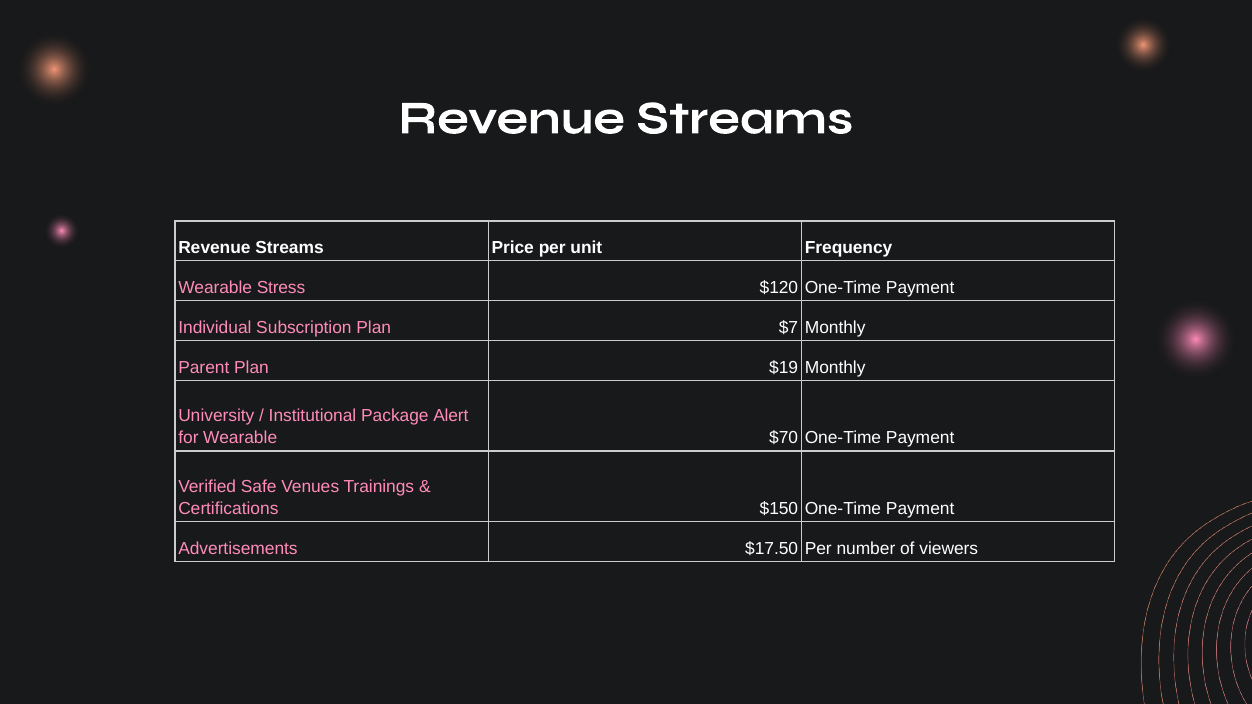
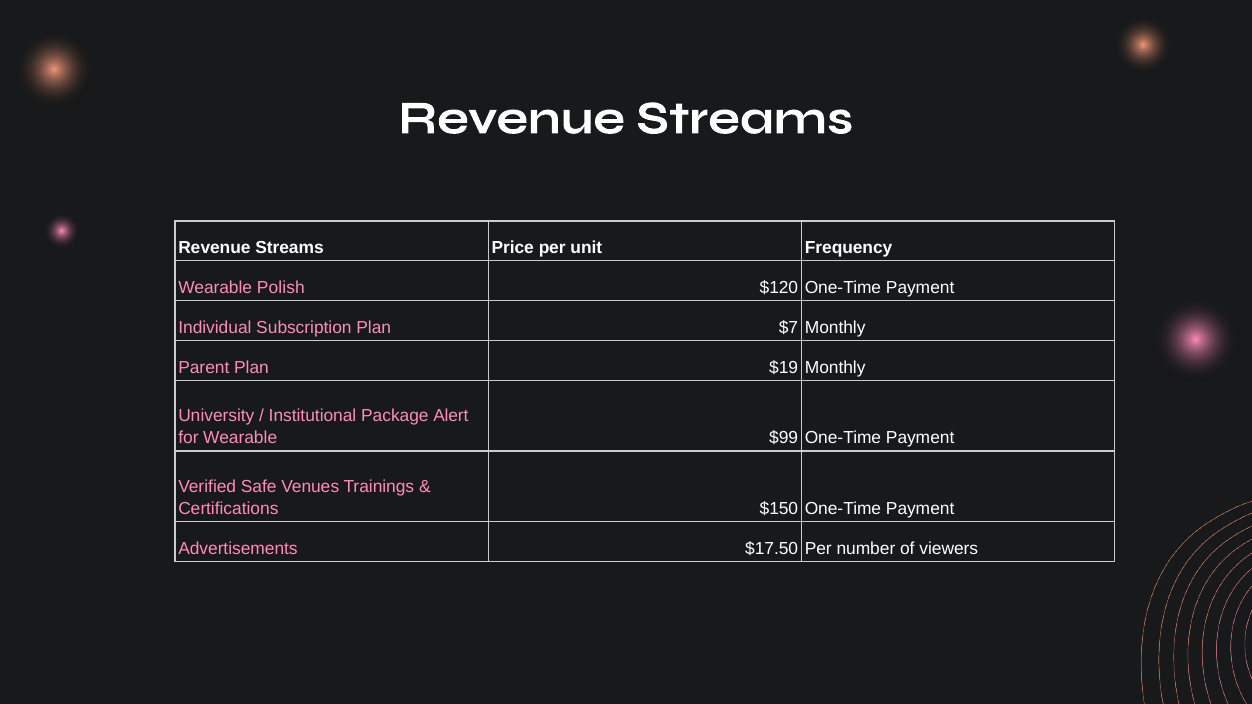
Stress: Stress -> Polish
$70: $70 -> $99
